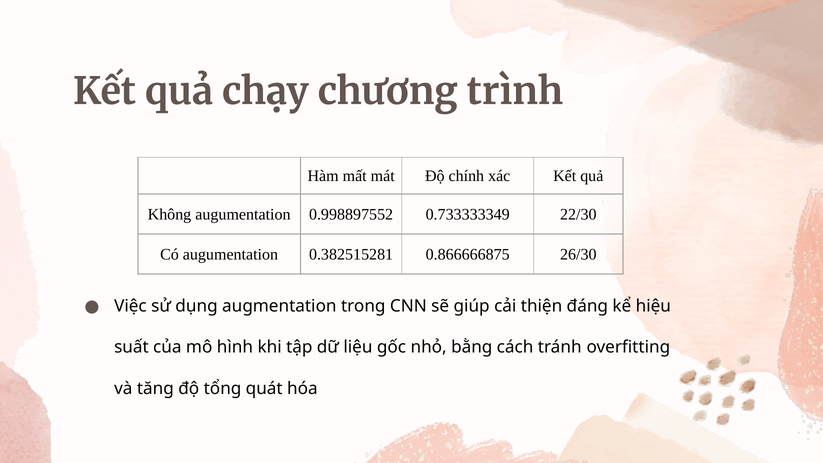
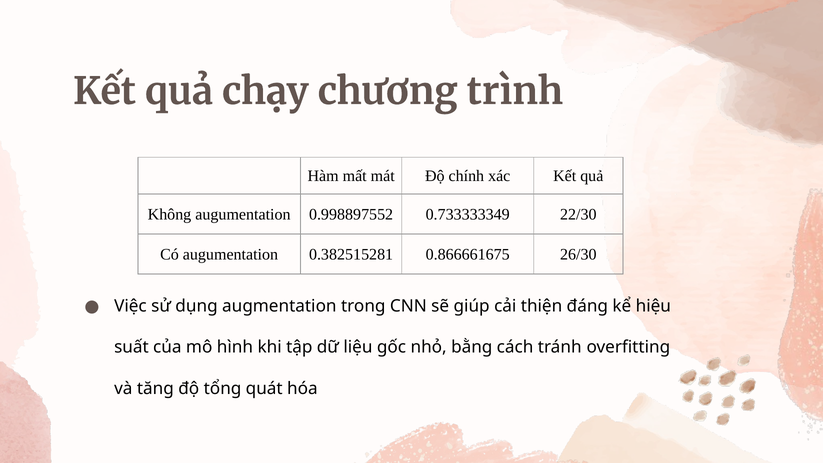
0.866666875: 0.866666875 -> 0.866661675
